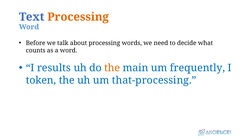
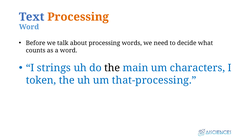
results: results -> strings
the at (112, 68) colour: orange -> black
frequently: frequently -> characters
